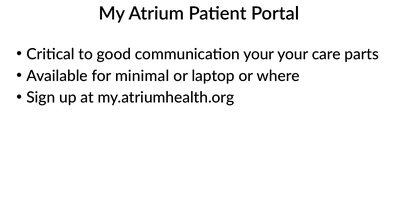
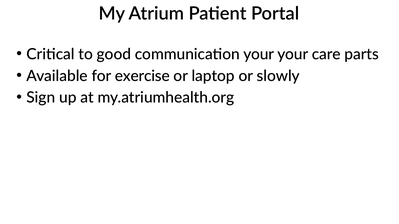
minimal: minimal -> exercise
where: where -> slowly
